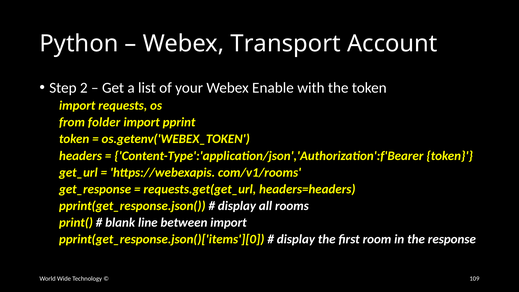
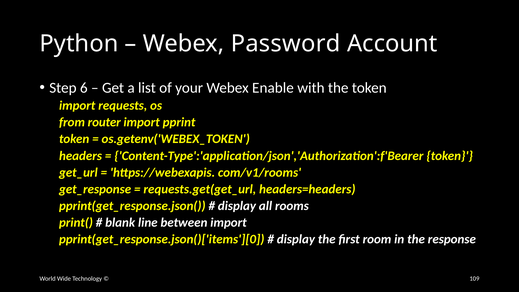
Transport: Transport -> Password
2: 2 -> 6
folder: folder -> router
